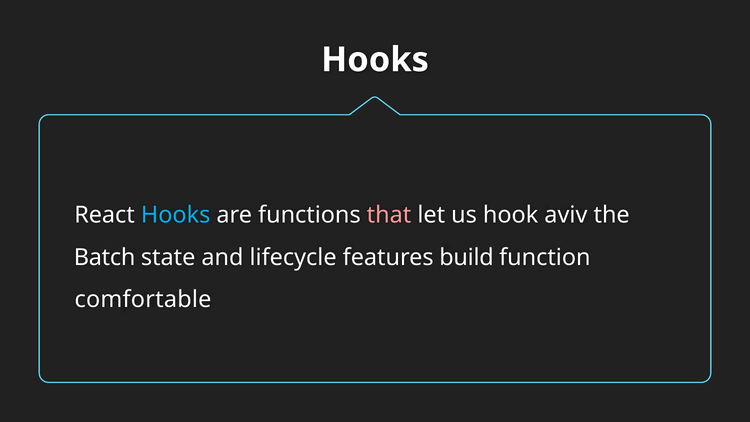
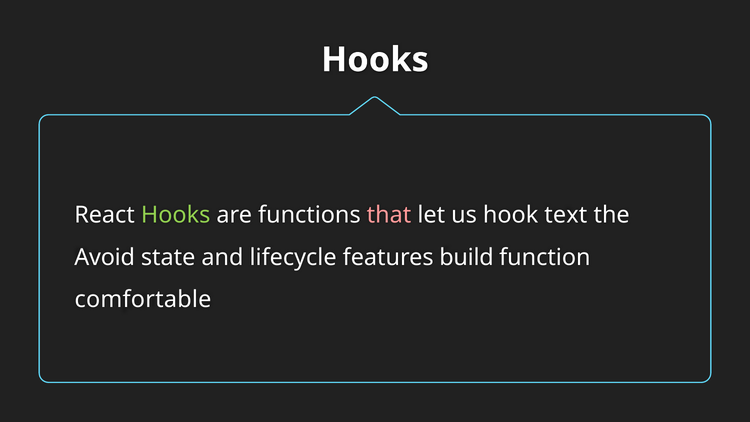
Hooks at (176, 215) colour: light blue -> light green
aviv: aviv -> text
Batch: Batch -> Avoid
